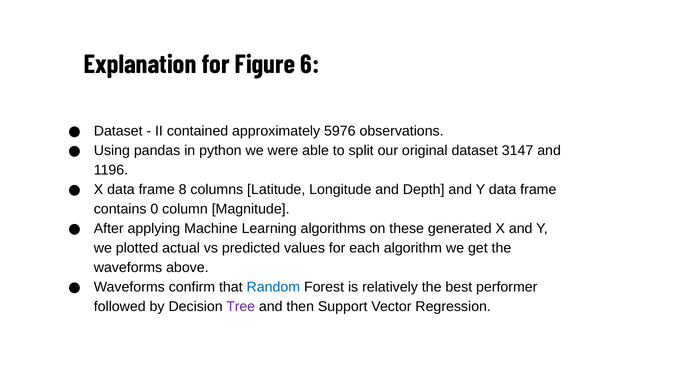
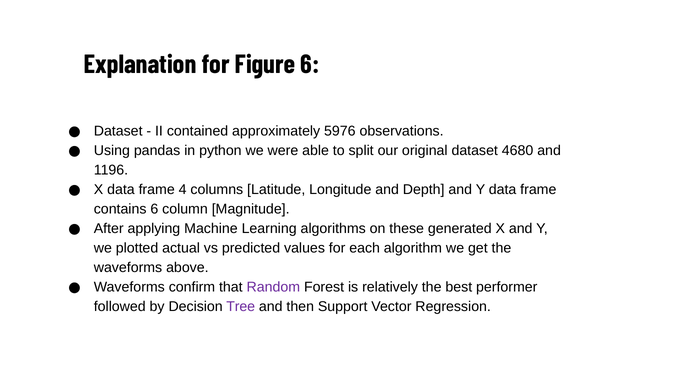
3147: 3147 -> 4680
8: 8 -> 4
contains 0: 0 -> 6
Random colour: blue -> purple
